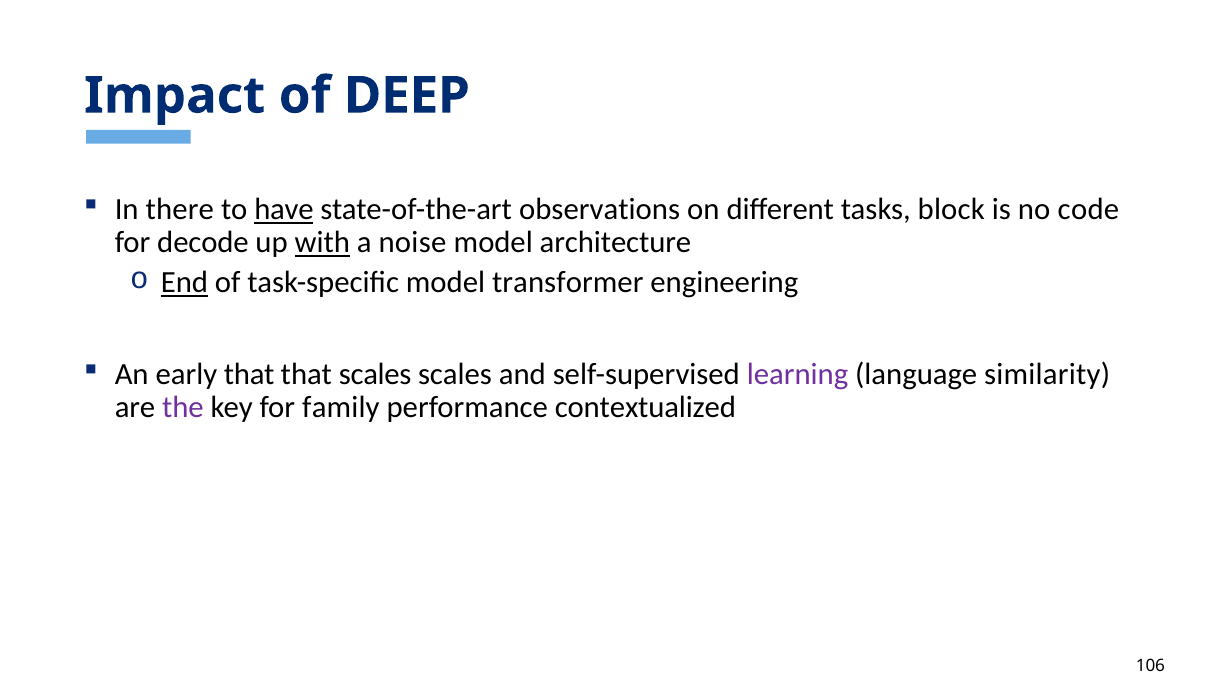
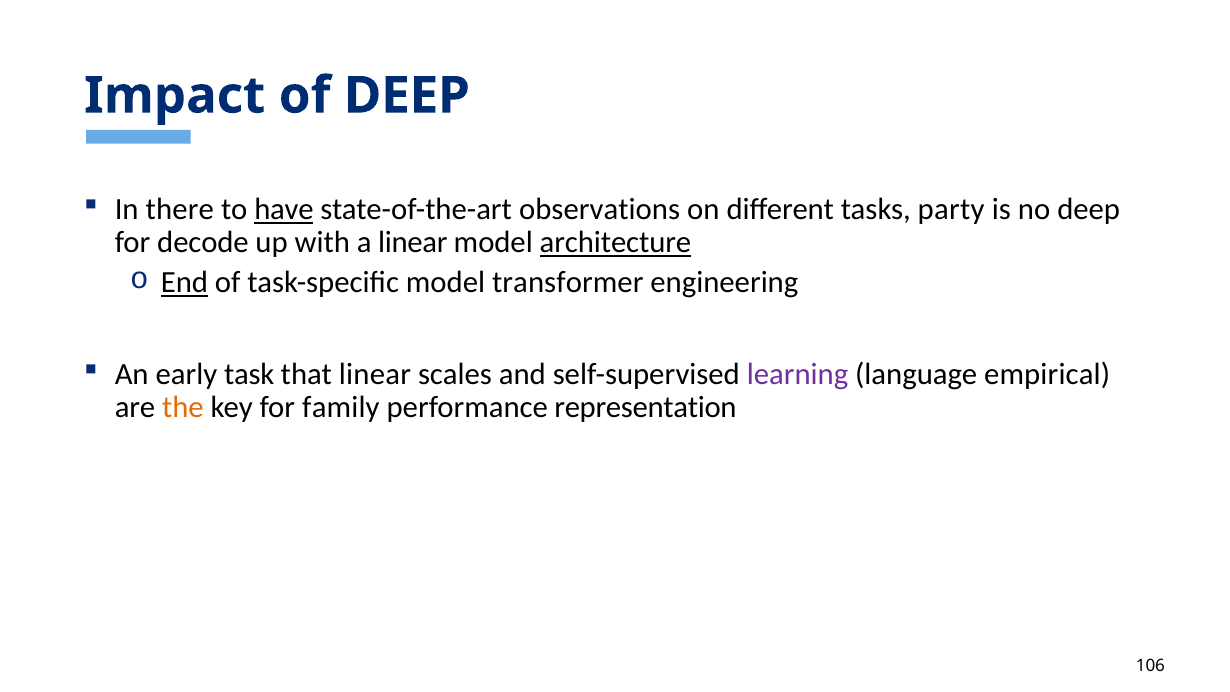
block: block -> party
no code: code -> deep
with underline: present -> none
a noise: noise -> linear
architecture underline: none -> present
early that: that -> task
that scales: scales -> linear
similarity: similarity -> empirical
the colour: purple -> orange
contextualized: contextualized -> representation
